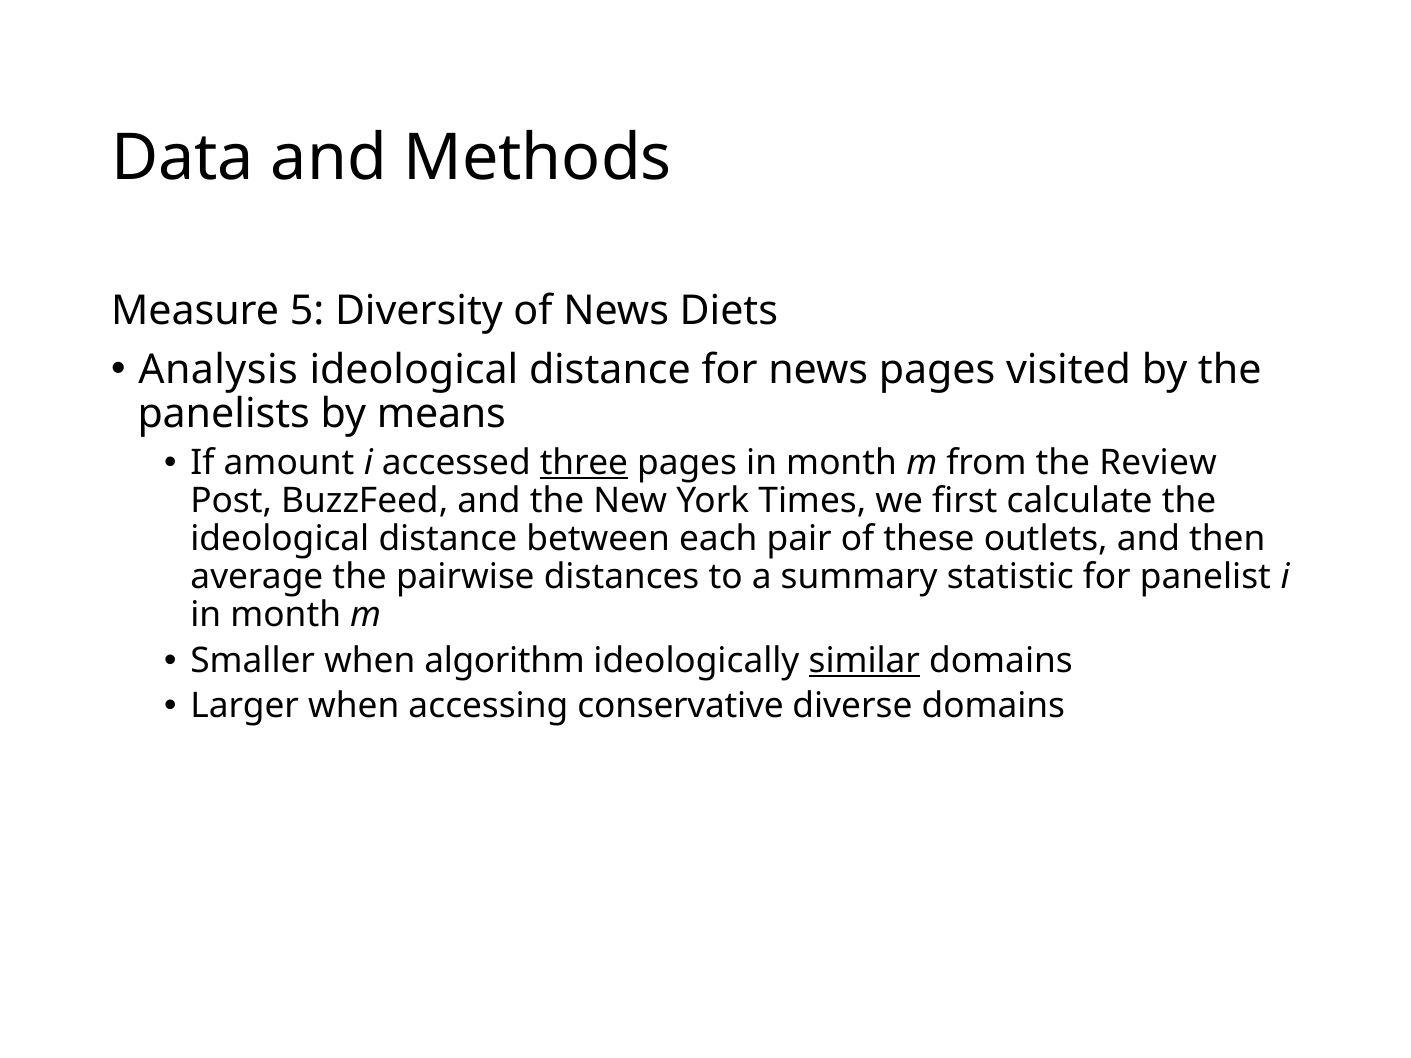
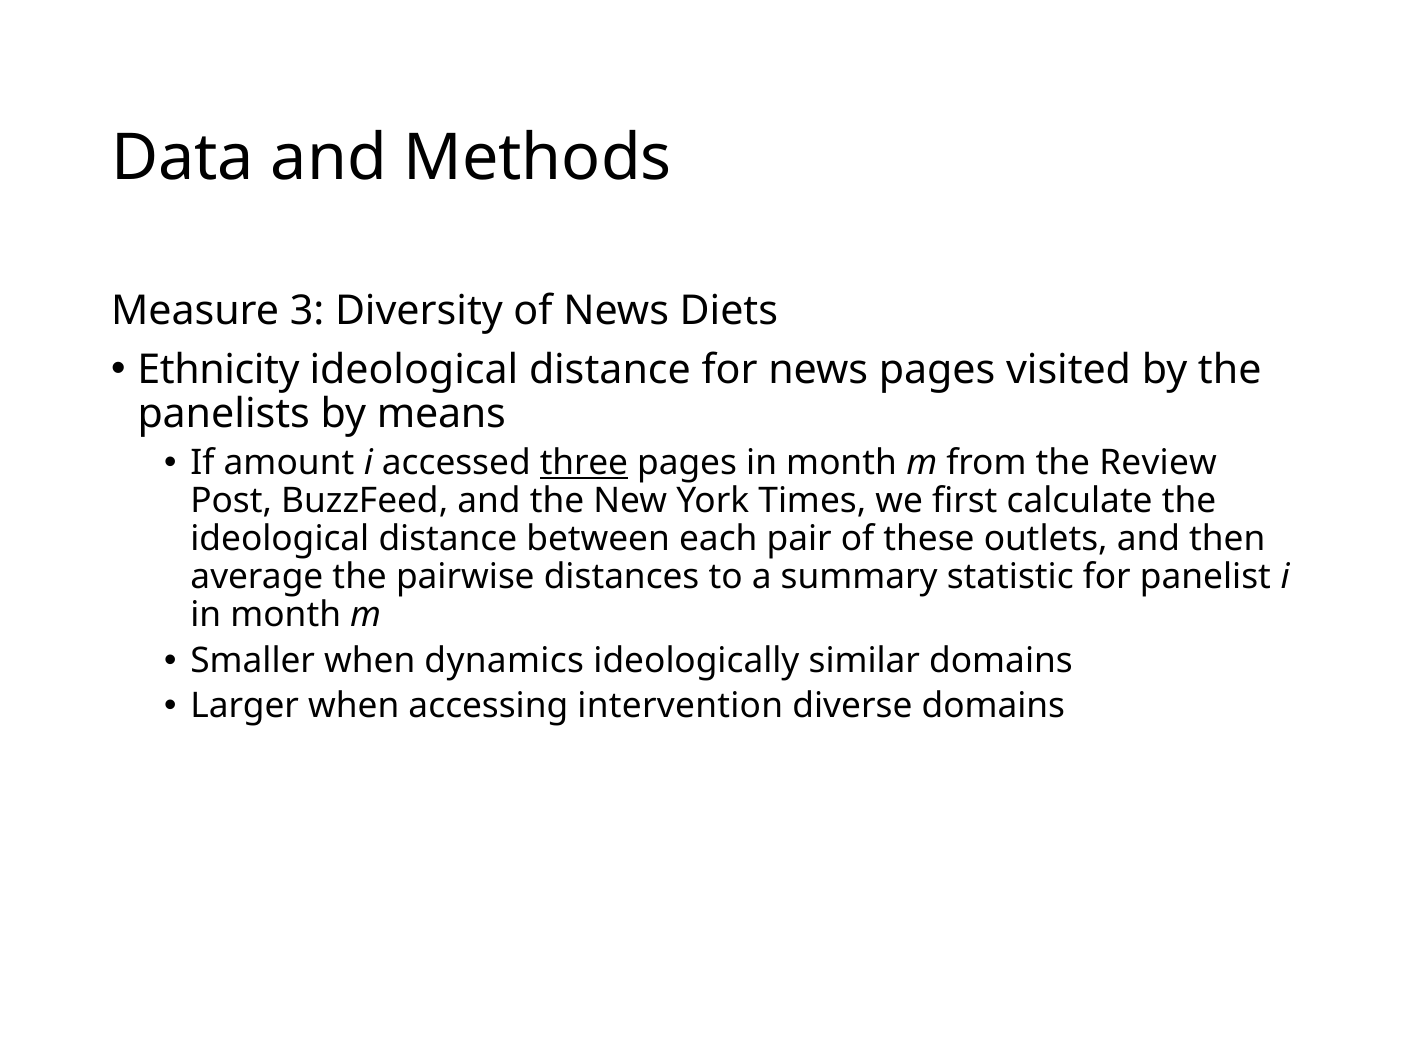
5: 5 -> 3
Analysis: Analysis -> Ethnicity
algorithm: algorithm -> dynamics
similar underline: present -> none
conservative: conservative -> intervention
